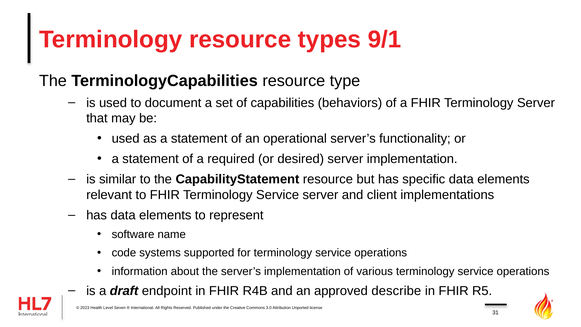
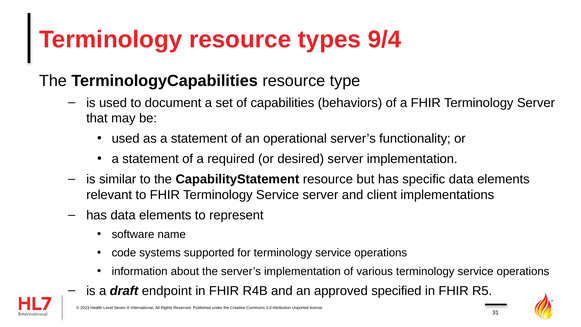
9/1: 9/1 -> 9/4
describe: describe -> specified
